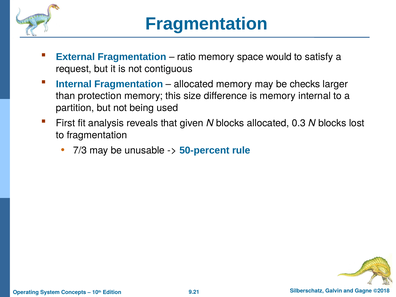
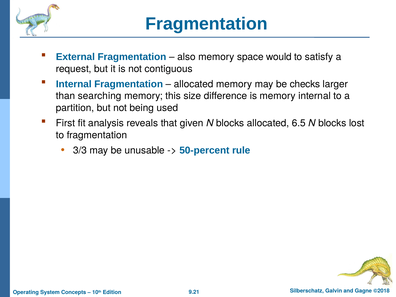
ratio: ratio -> also
protection: protection -> searching
0.3: 0.3 -> 6.5
7/3: 7/3 -> 3/3
